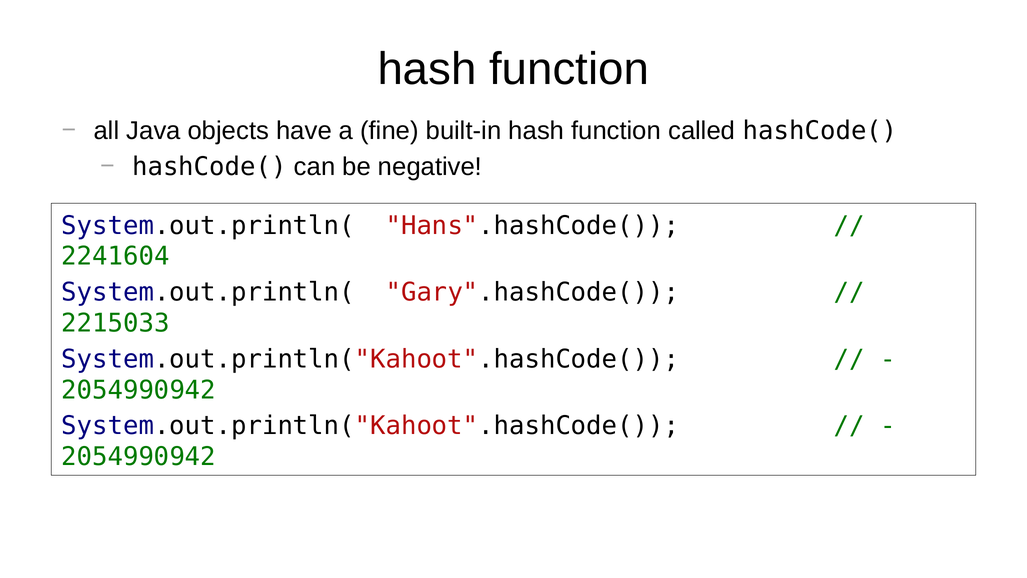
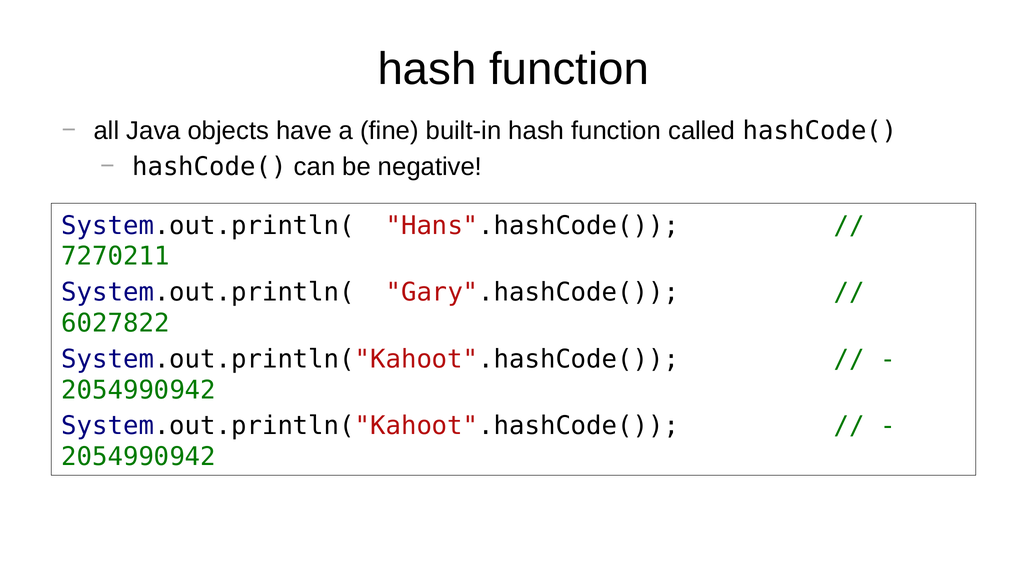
2241604: 2241604 -> 7270211
2215033: 2215033 -> 6027822
